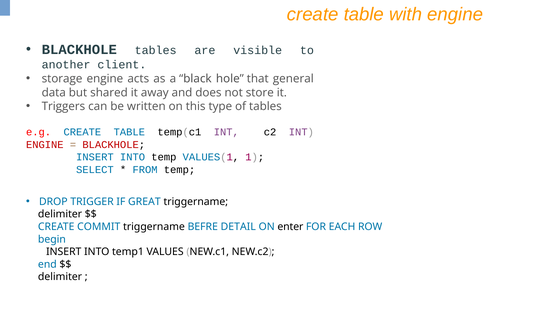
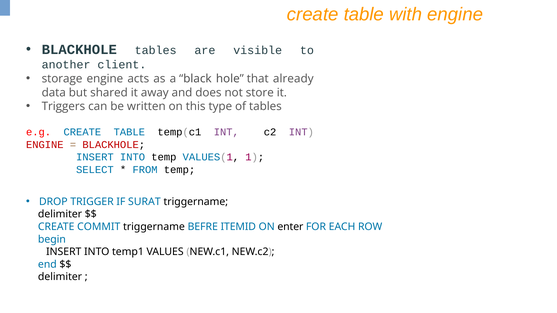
general: general -> already
GREAT: GREAT -> SURAT
DETAIL: DETAIL -> ITEMID
